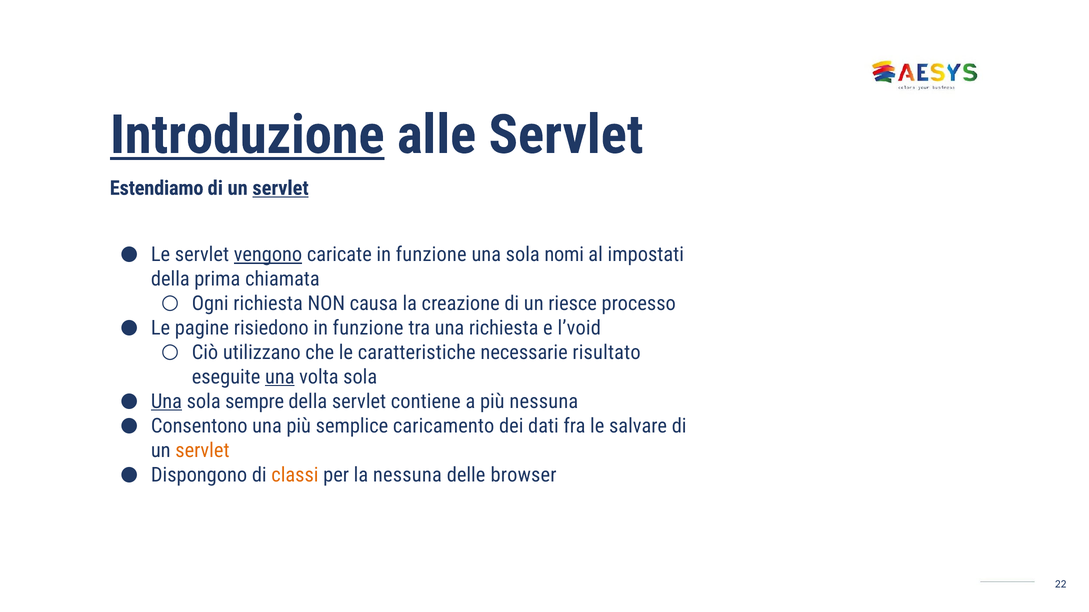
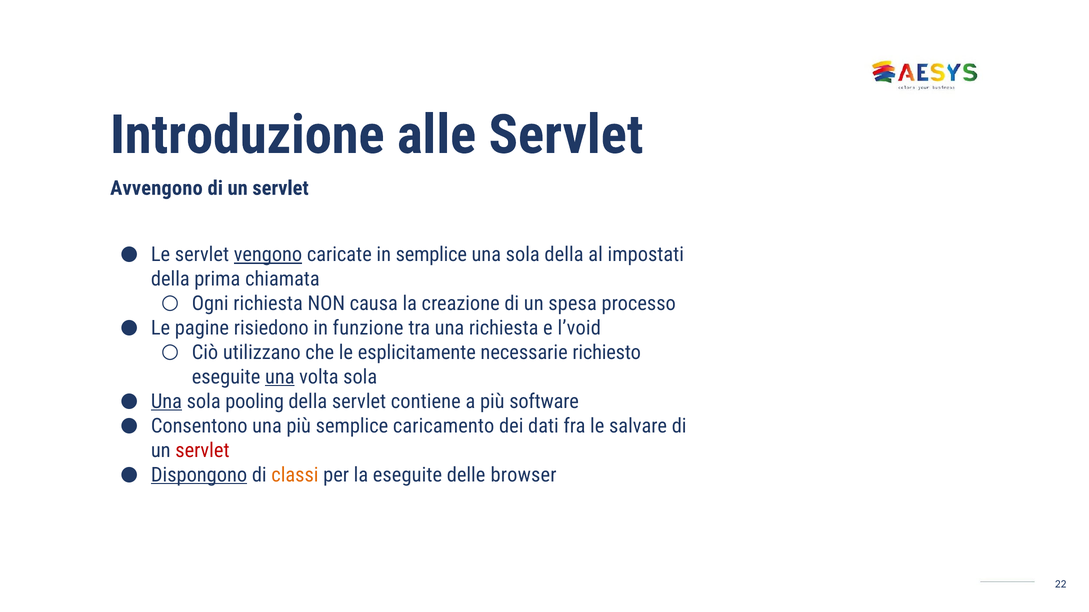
Introduzione underline: present -> none
Estendiamo: Estendiamo -> Avvengono
servlet at (281, 188) underline: present -> none
caricate in funzione: funzione -> semplice
sola nomi: nomi -> della
riesce: riesce -> spesa
caratteristiche: caratteristiche -> esplicitamente
risultato: risultato -> richiesto
sempre: sempre -> pooling
più nessuna: nessuna -> software
servlet at (202, 451) colour: orange -> red
Dispongono underline: none -> present
la nessuna: nessuna -> eseguite
